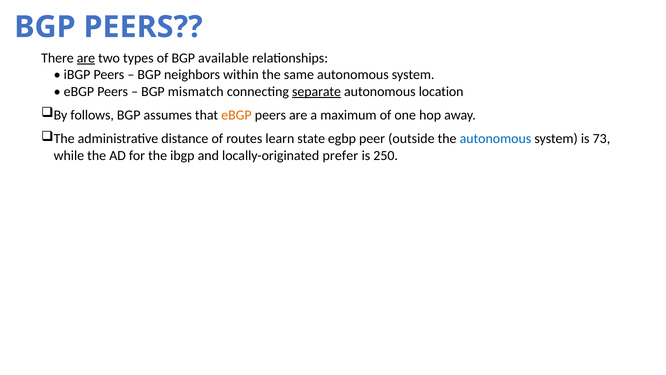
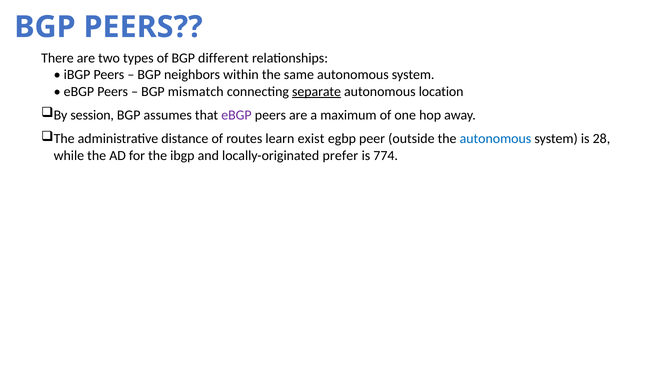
are at (86, 58) underline: present -> none
available: available -> different
follows: follows -> session
eBGP at (236, 115) colour: orange -> purple
state: state -> exist
73: 73 -> 28
250: 250 -> 774
